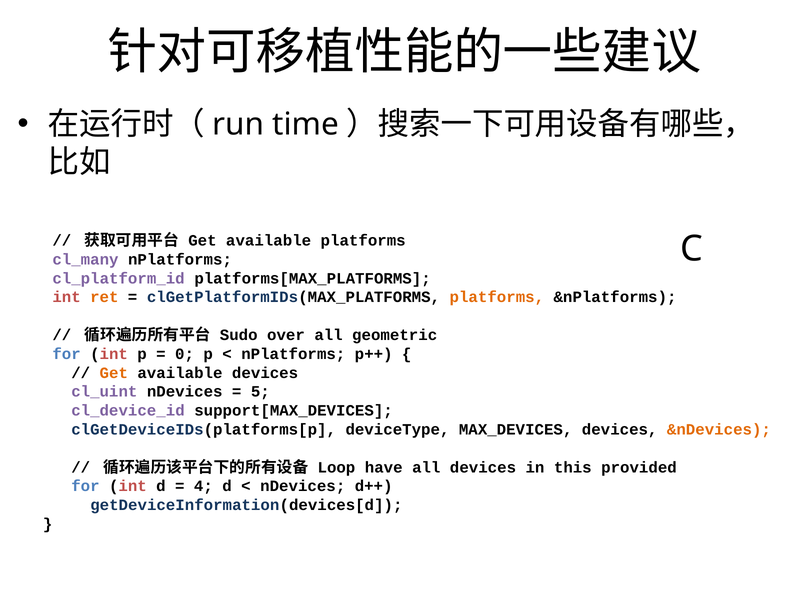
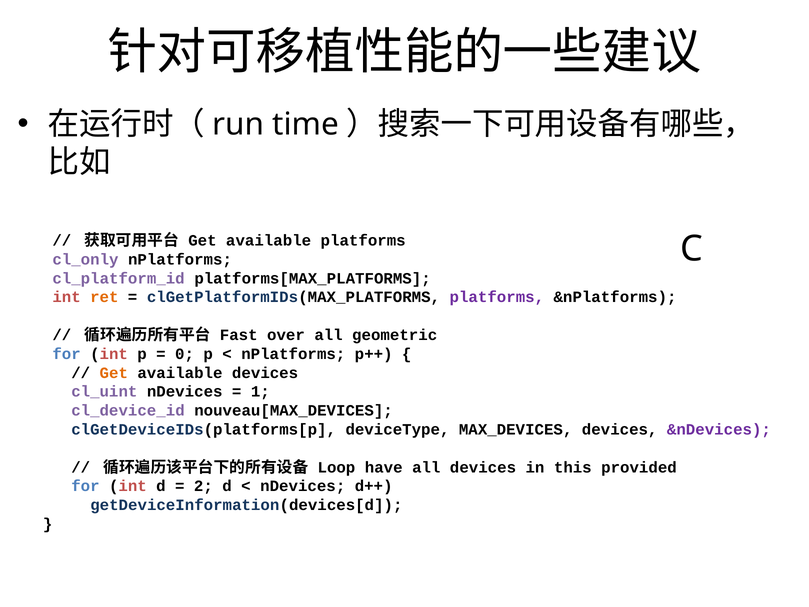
cl_many: cl_many -> cl_only
platforms at (497, 297) colour: orange -> purple
Sudo: Sudo -> Fast
5: 5 -> 1
support[MAX_DEVICES: support[MAX_DEVICES -> nouveau[MAX_DEVICES
&nDevices colour: orange -> purple
4: 4 -> 2
